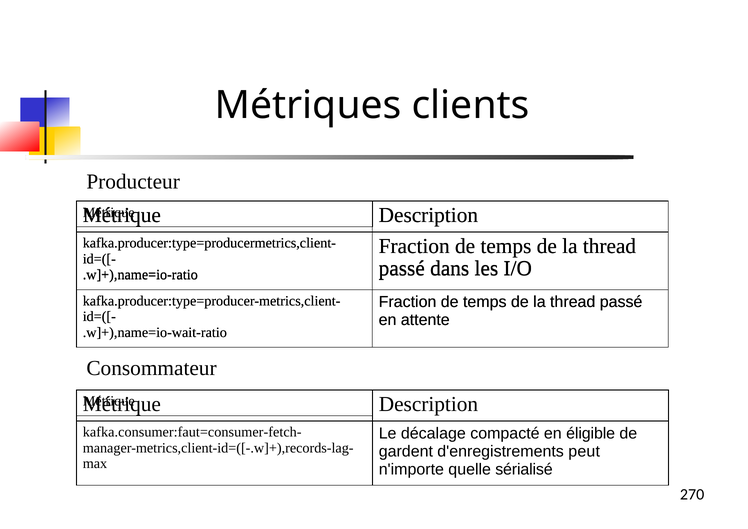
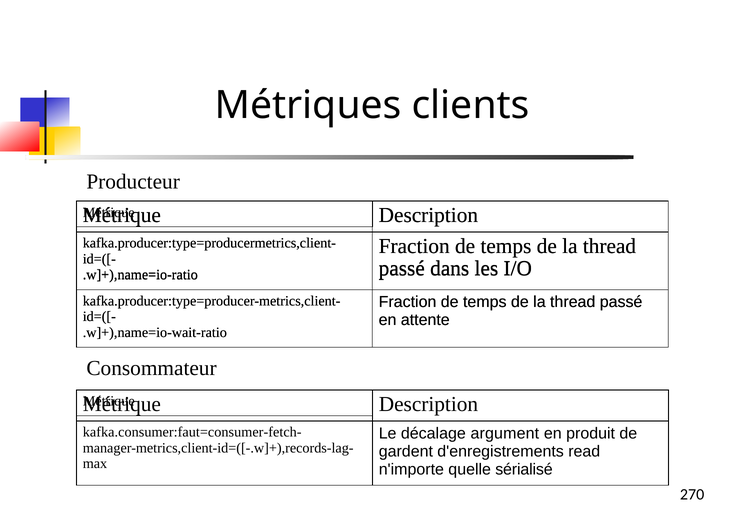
compacté: compacté -> argument
éligible: éligible -> produit
peut: peut -> read
